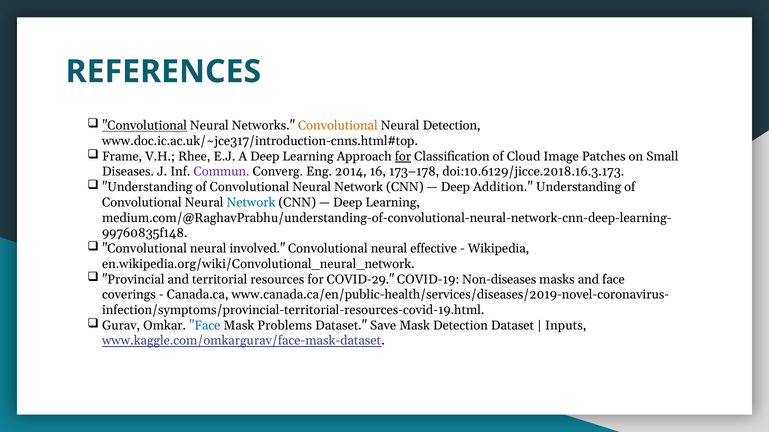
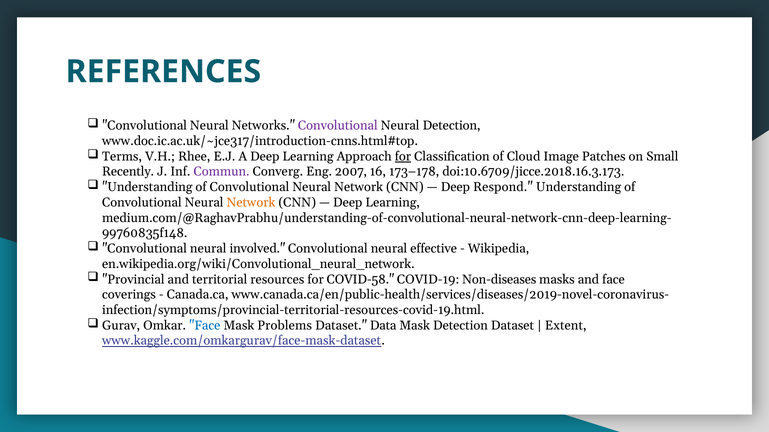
Convolutional at (145, 126) underline: present -> none
Convolutional at (338, 126) colour: orange -> purple
Frame: Frame -> Terms
Diseases: Diseases -> Recently
2014: 2014 -> 2007
doi:10.6129/jicce.2018.16.3.173: doi:10.6129/jicce.2018.16.3.173 -> doi:10.6709/jicce.2018.16.3.173
Addition: Addition -> Respond
Network at (251, 203) colour: blue -> orange
COVID-29: COVID-29 -> COVID-58
Save: Save -> Data
Inputs: Inputs -> Extent
